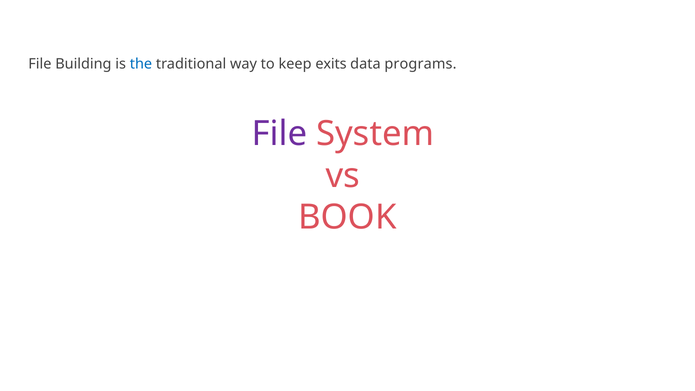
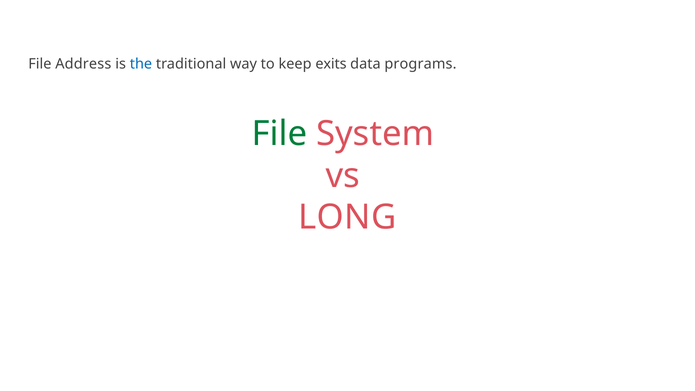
Building: Building -> Address
File at (279, 134) colour: purple -> green
BOOK: BOOK -> LONG
